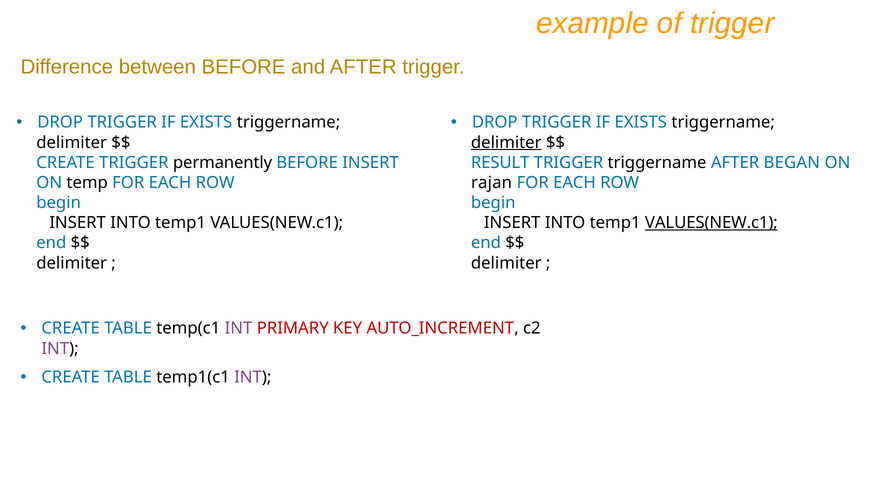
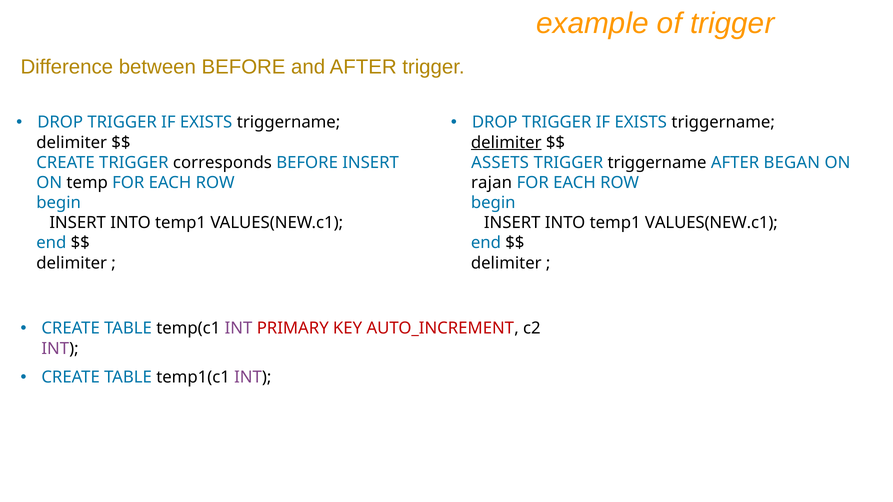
permanently: permanently -> corresponds
RESULT: RESULT -> ASSETS
VALUES(NEW.c1 at (711, 223) underline: present -> none
